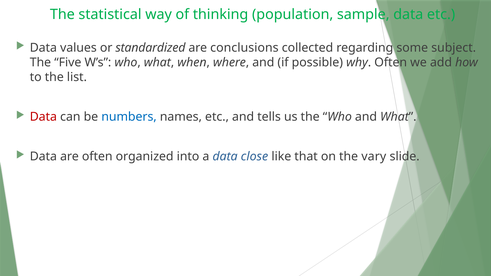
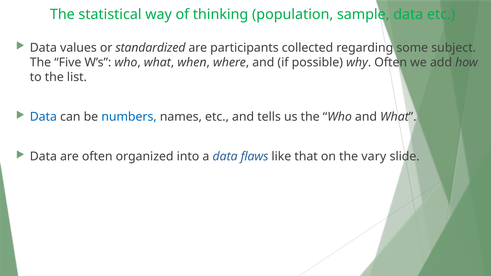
conclusions: conclusions -> participants
Data at (43, 117) colour: red -> blue
close: close -> flaws
